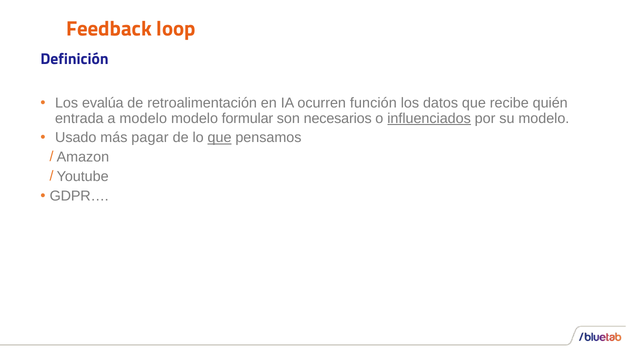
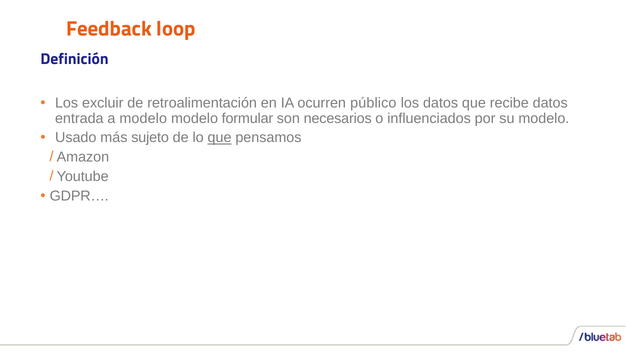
evalúa: evalúa -> excluir
función: función -> público
recibe quién: quién -> datos
influenciados underline: present -> none
pagar: pagar -> sujeto
